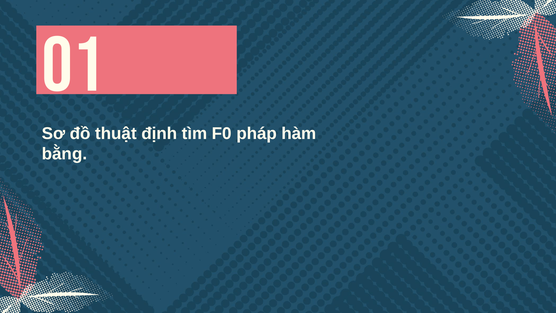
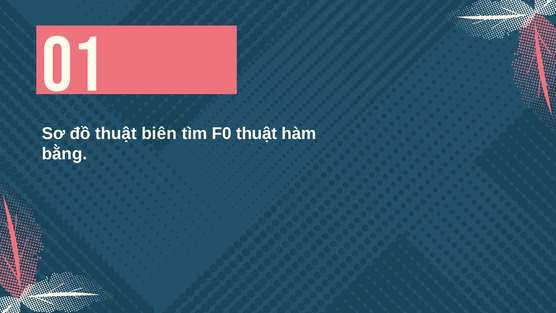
định: định -> biên
F0 pháp: pháp -> thuật
